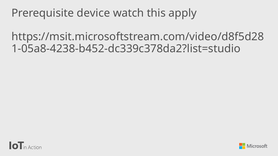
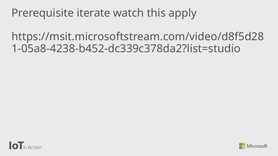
device: device -> iterate
